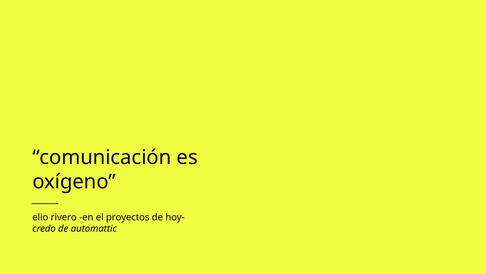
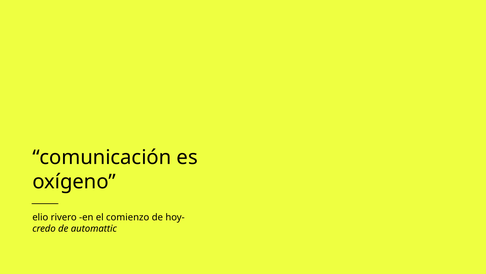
proyectos: proyectos -> comienzo
